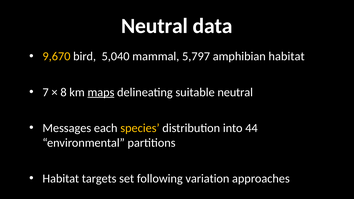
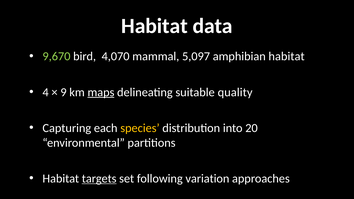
Neutral at (155, 26): Neutral -> Habitat
9,670 colour: yellow -> light green
5,040: 5,040 -> 4,070
5,797: 5,797 -> 5,097
7: 7 -> 4
8: 8 -> 9
suitable neutral: neutral -> quality
Messages: Messages -> Capturing
44: 44 -> 20
targets underline: none -> present
